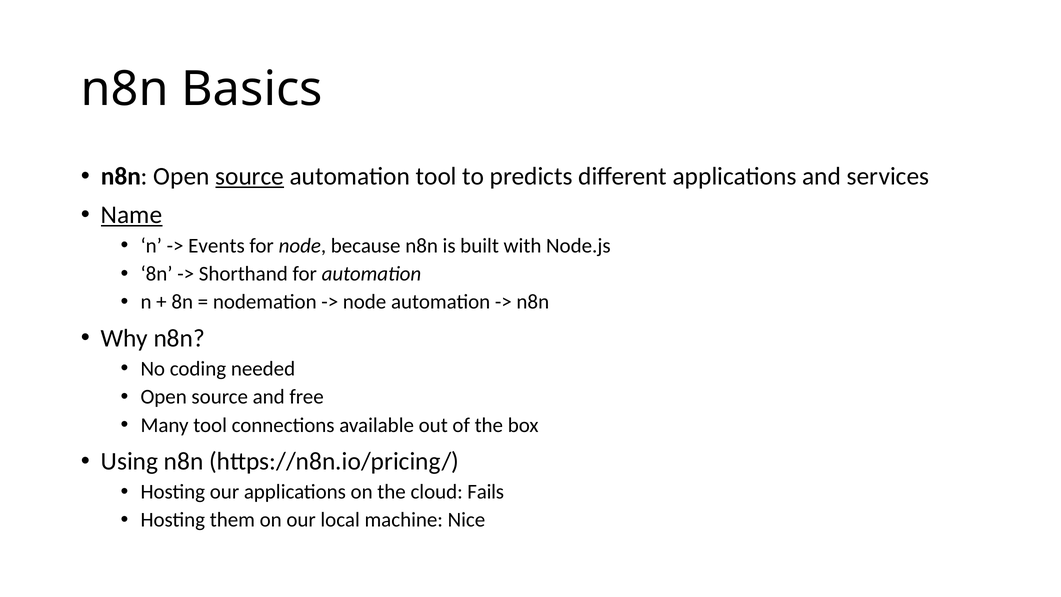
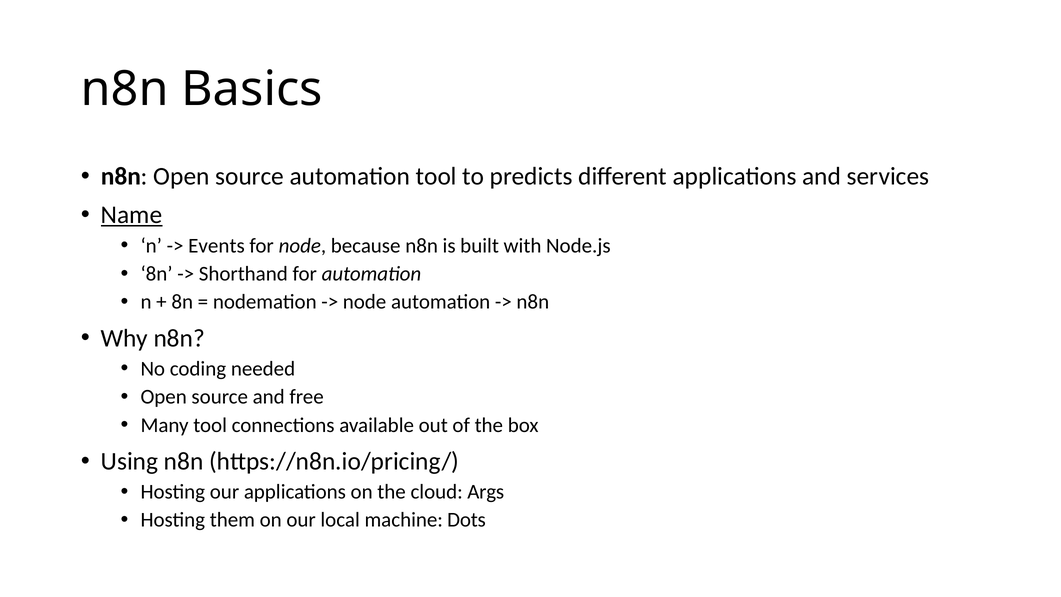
source at (250, 176) underline: present -> none
Fails: Fails -> Args
Nice: Nice -> Dots
